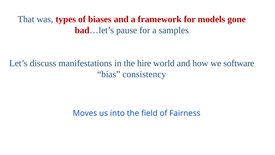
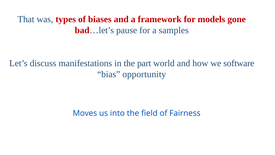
hire: hire -> part
consistency: consistency -> opportunity
